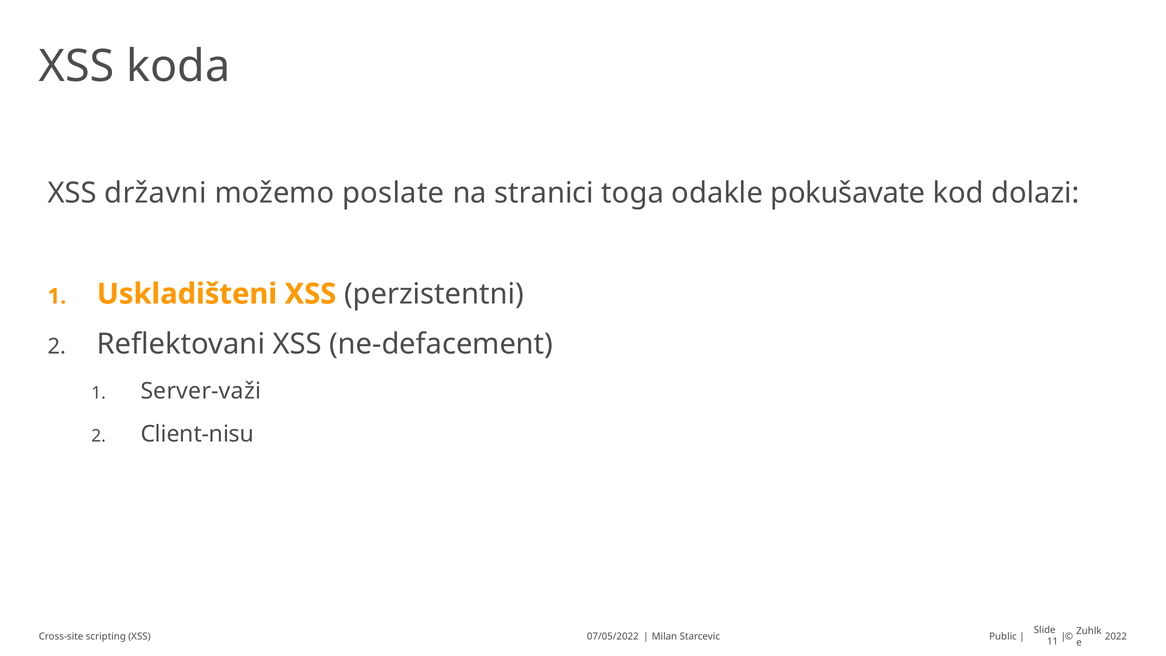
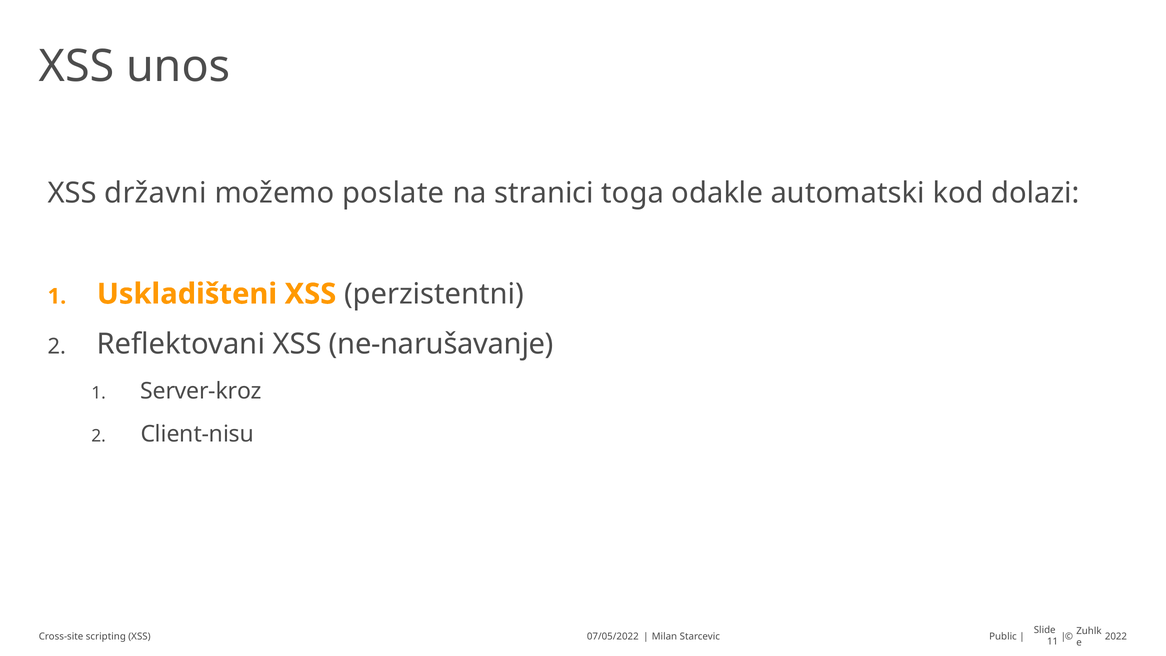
koda: koda -> unos
pokušavate: pokušavate -> automatski
ne-defacement: ne-defacement -> ne-narušavanje
Server-važi: Server-važi -> Server-kroz
